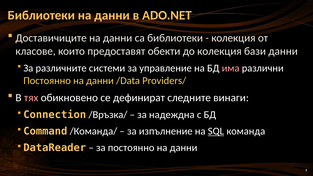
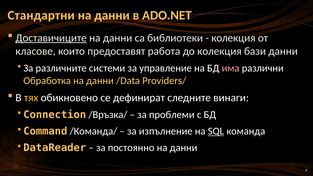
Библиотеки at (41, 15): Библиотеки -> Стандартни
Доставичиците underline: none -> present
обекти: обекти -> работа
Постоянно at (47, 81): Постоянно -> Обработка
тях colour: pink -> yellow
надеждна: надеждна -> проблеми
